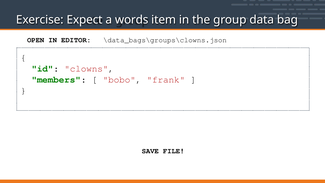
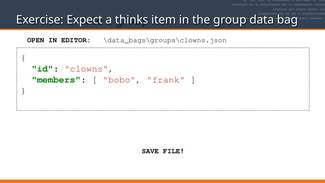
words: words -> thinks
